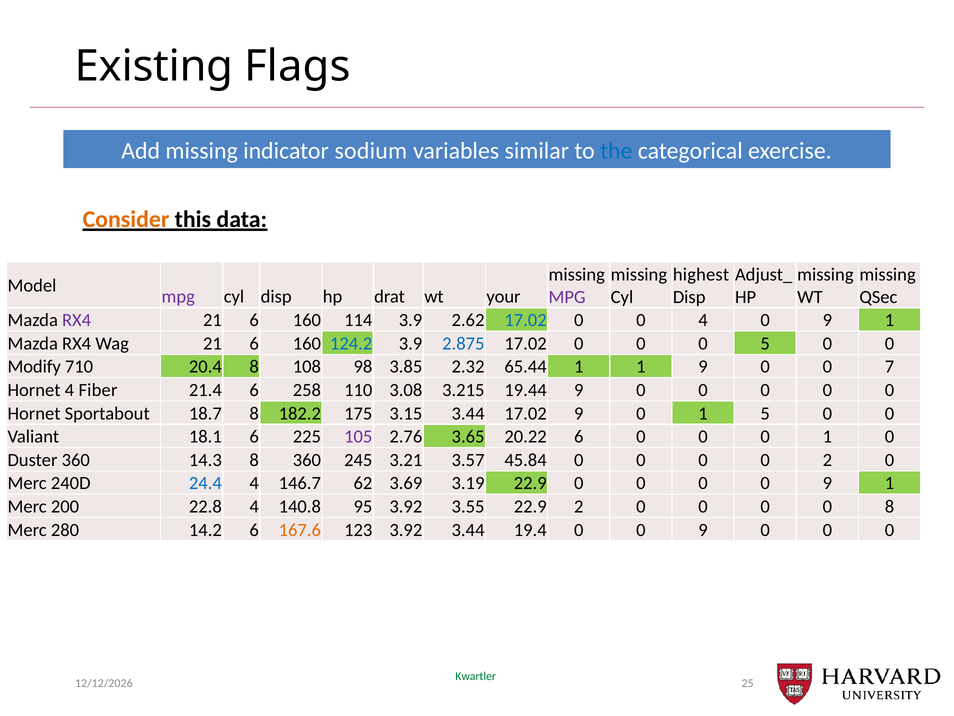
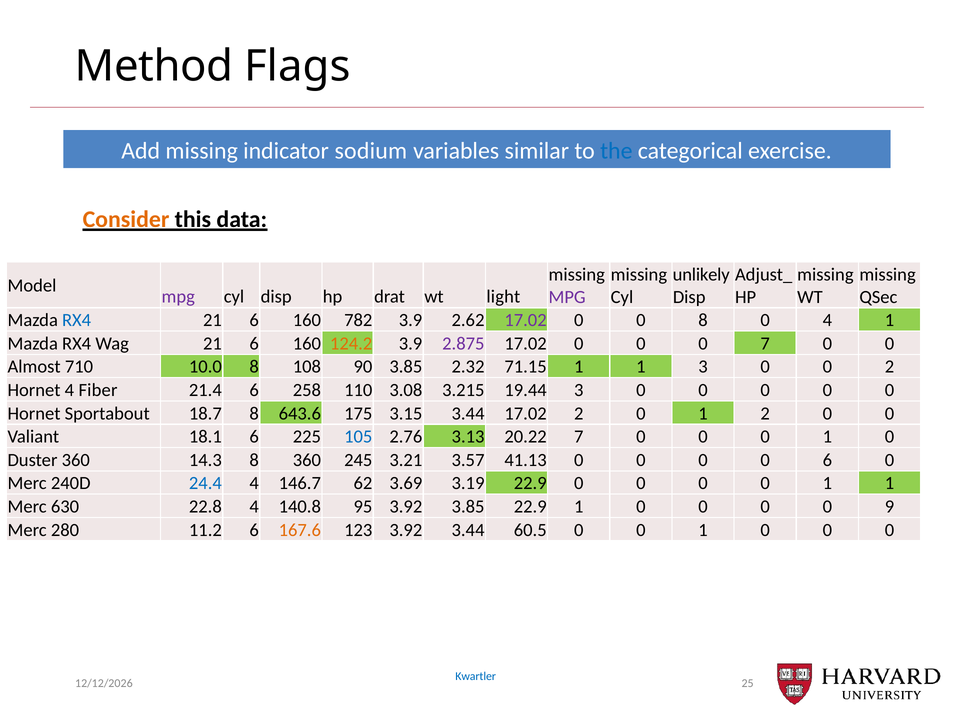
Existing: Existing -> Method
highest: highest -> unlikely
your: your -> light
RX4 at (77, 320) colour: purple -> blue
114: 114 -> 782
17.02 at (526, 320) colour: blue -> purple
0 4: 4 -> 8
9 at (827, 320): 9 -> 4
124.2 colour: blue -> orange
2.875 colour: blue -> purple
0 5: 5 -> 7
Modify: Modify -> Almost
20.4: 20.4 -> 10.0
98: 98 -> 90
65.44: 65.44 -> 71.15
1 9: 9 -> 3
0 7: 7 -> 2
19.44 9: 9 -> 3
182.2: 182.2 -> 643.6
17.02 9: 9 -> 2
1 5: 5 -> 2
105 colour: purple -> blue
3.65: 3.65 -> 3.13
20.22 6: 6 -> 7
45.84: 45.84 -> 41.13
0 2: 2 -> 6
9 at (827, 483): 9 -> 1
200: 200 -> 630
3.92 3.55: 3.55 -> 3.85
22.9 2: 2 -> 1
0 8: 8 -> 9
14.2: 14.2 -> 11.2
19.4: 19.4 -> 60.5
9 at (703, 530): 9 -> 1
Kwartler colour: green -> blue
